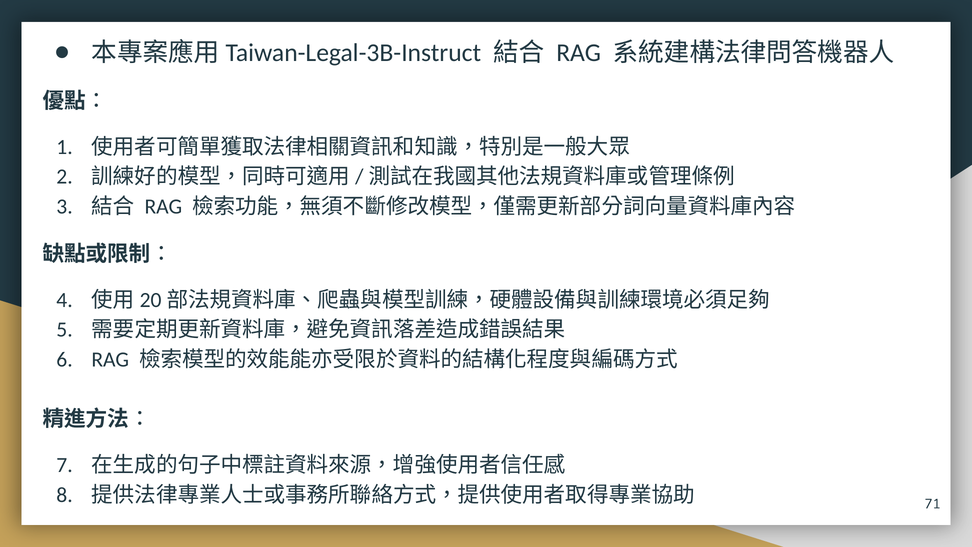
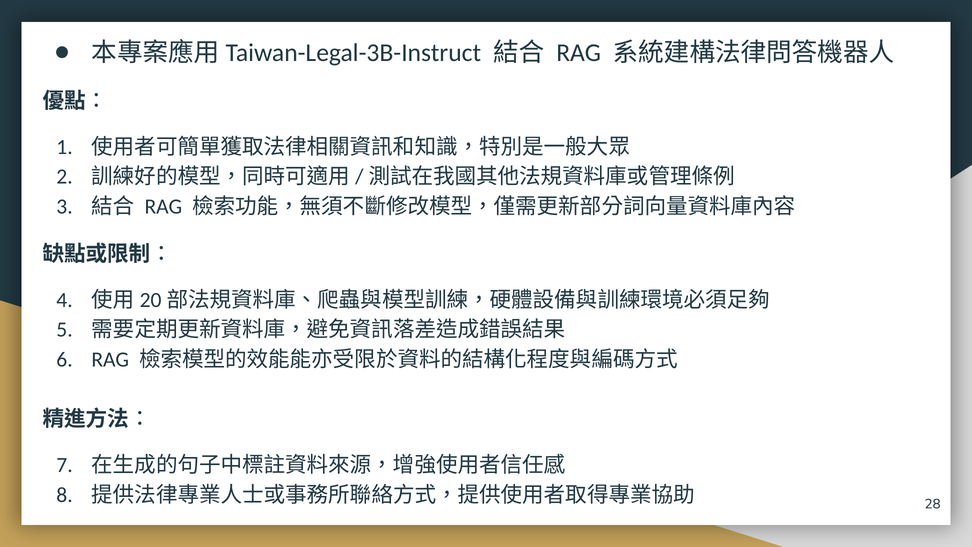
71: 71 -> 28
